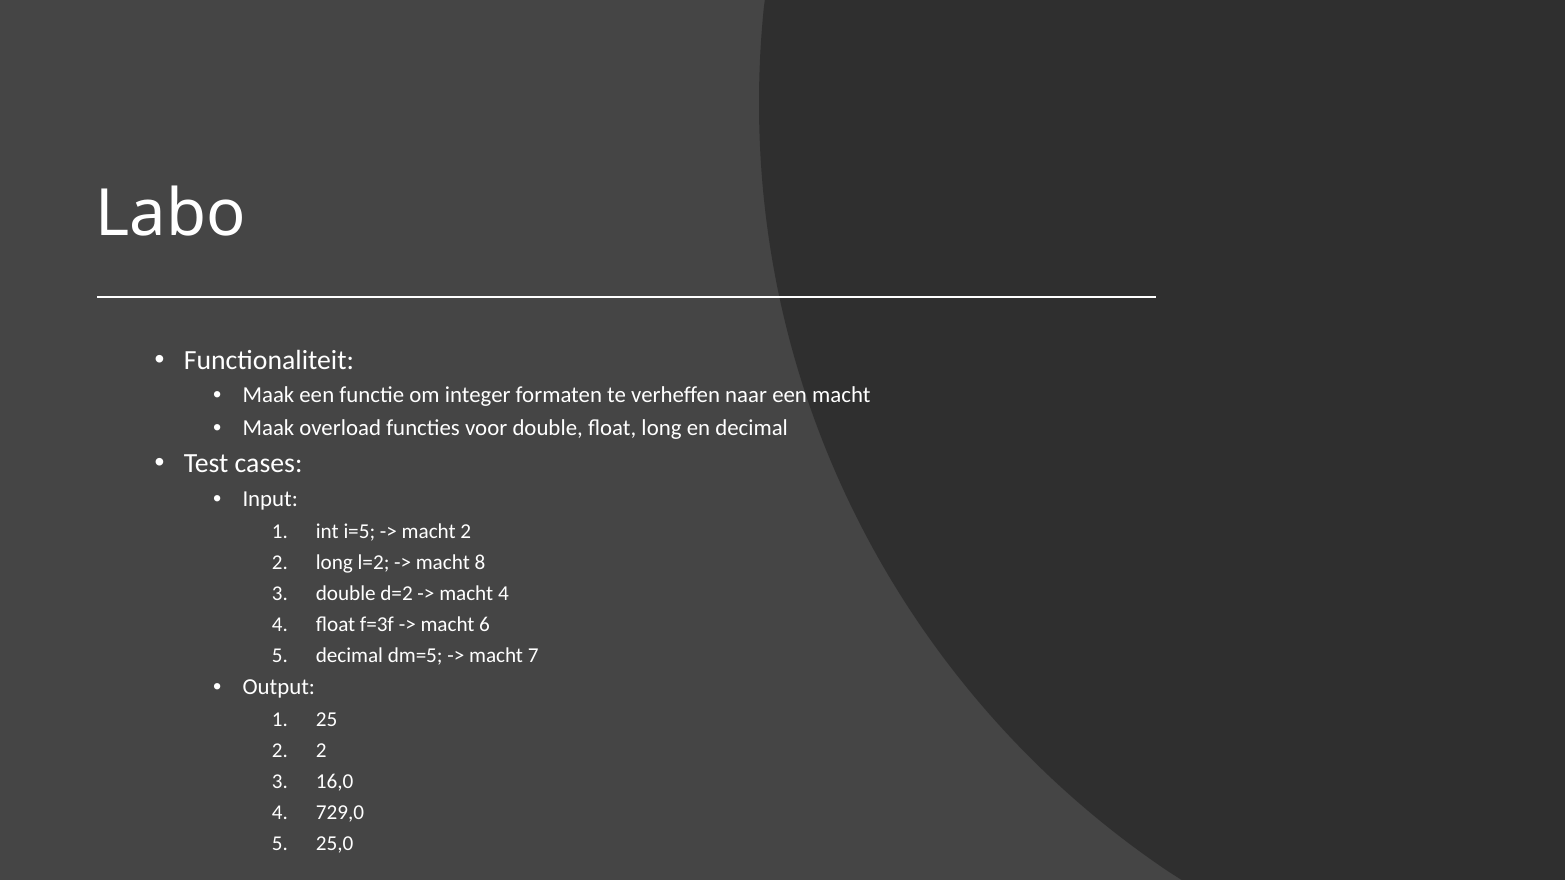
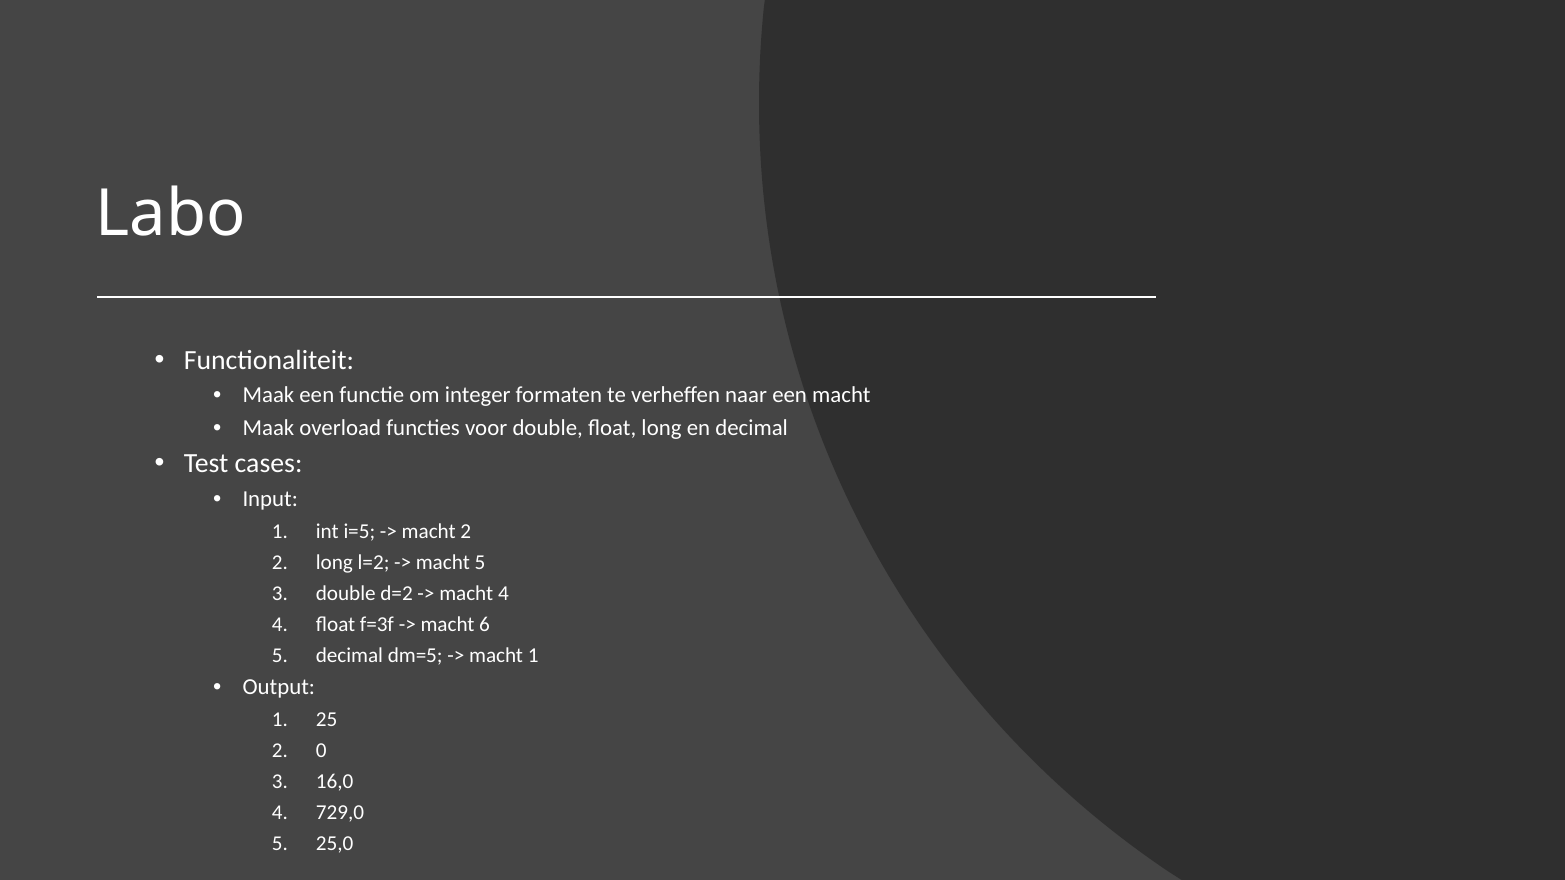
macht 8: 8 -> 5
macht 7: 7 -> 1
2 at (321, 750): 2 -> 0
